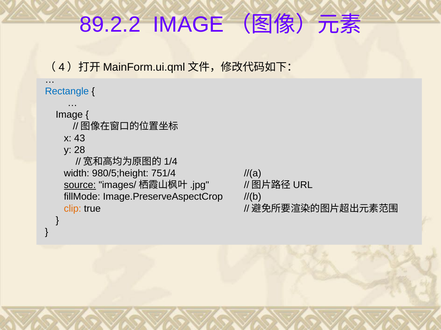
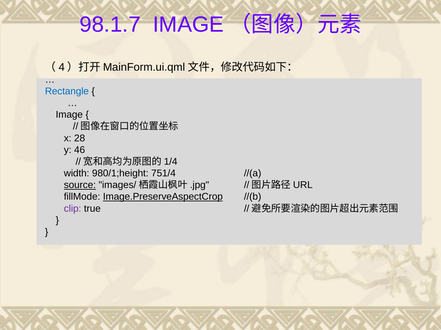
89.2.2: 89.2.2 -> 98.1.7
43: 43 -> 28
28: 28 -> 46
980/5;height: 980/5;height -> 980/1;height
Image.PreserveAspectCrop underline: none -> present
clip colour: orange -> purple
